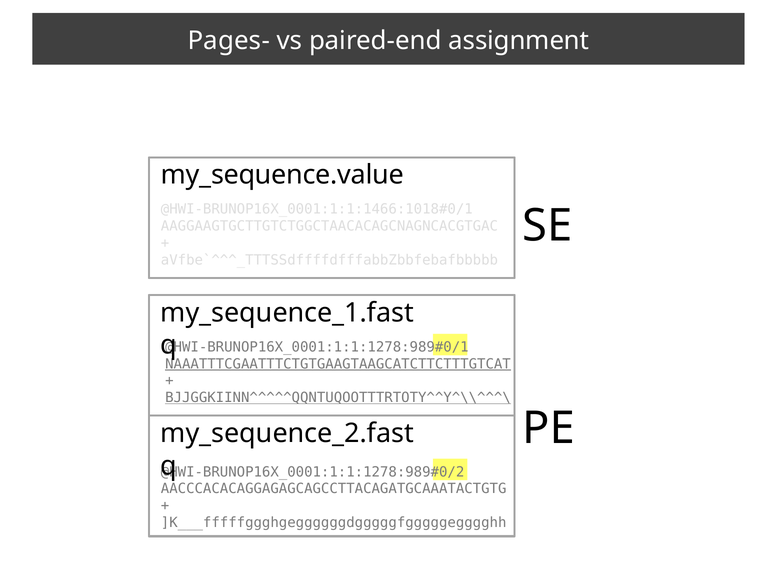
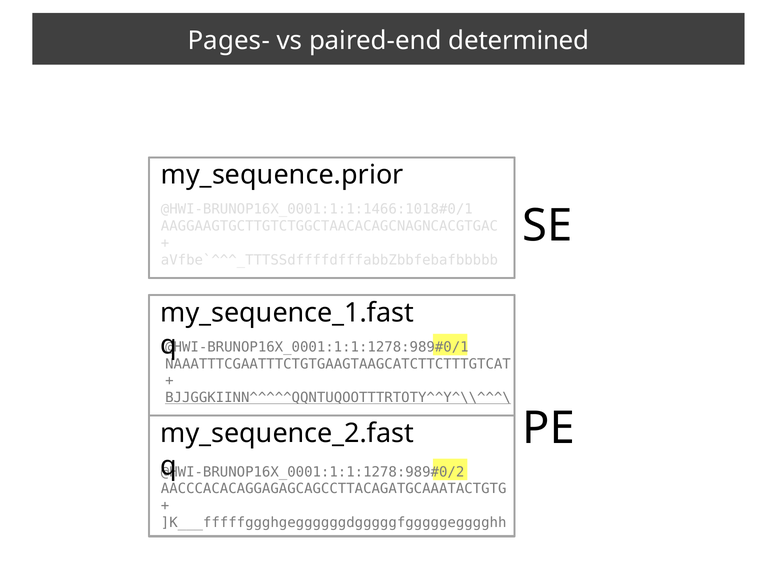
assignment: assignment -> determined
my_sequence.value: my_sequence.value -> my_sequence.prior
NAAATTTCGAATTTCTGTGAAGTAAGCATCTTCTTTGTCAT underline: present -> none
